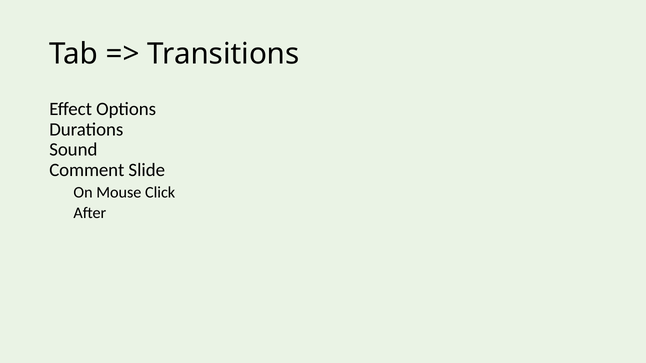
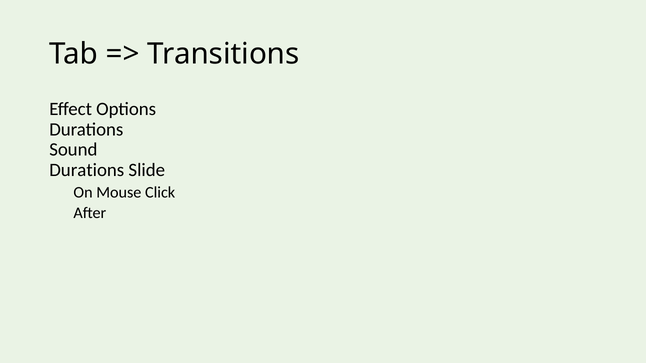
Comment at (87, 170): Comment -> Durations
